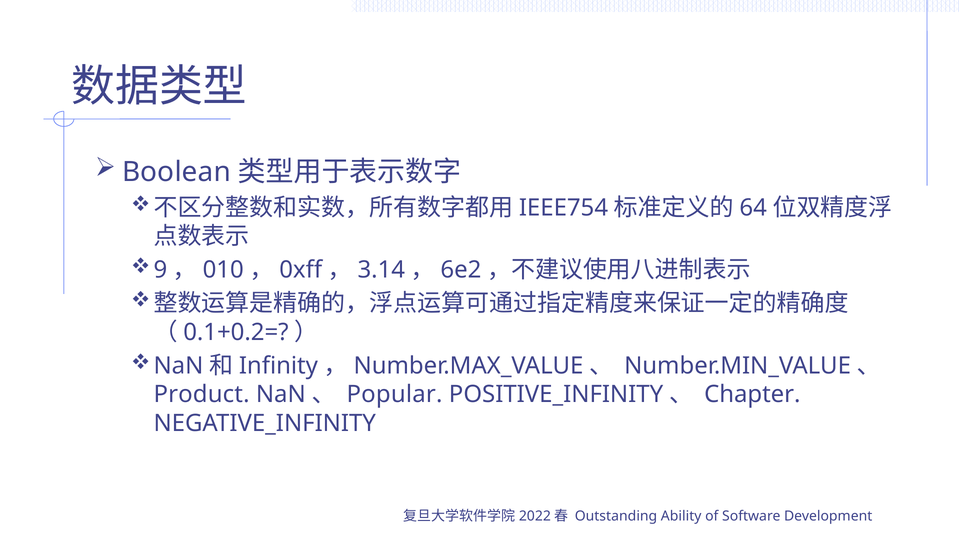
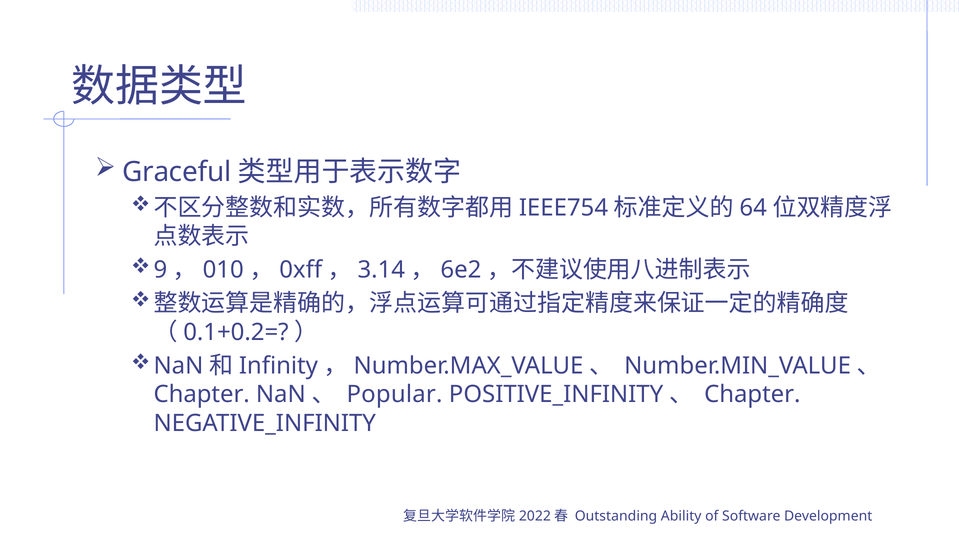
Boolean: Boolean -> Graceful
Product at (202, 395): Product -> Chapter
